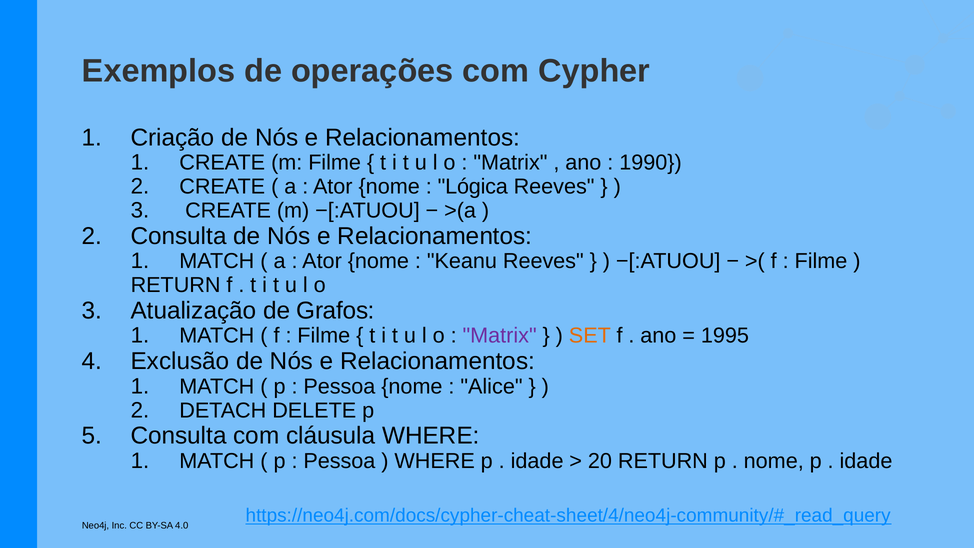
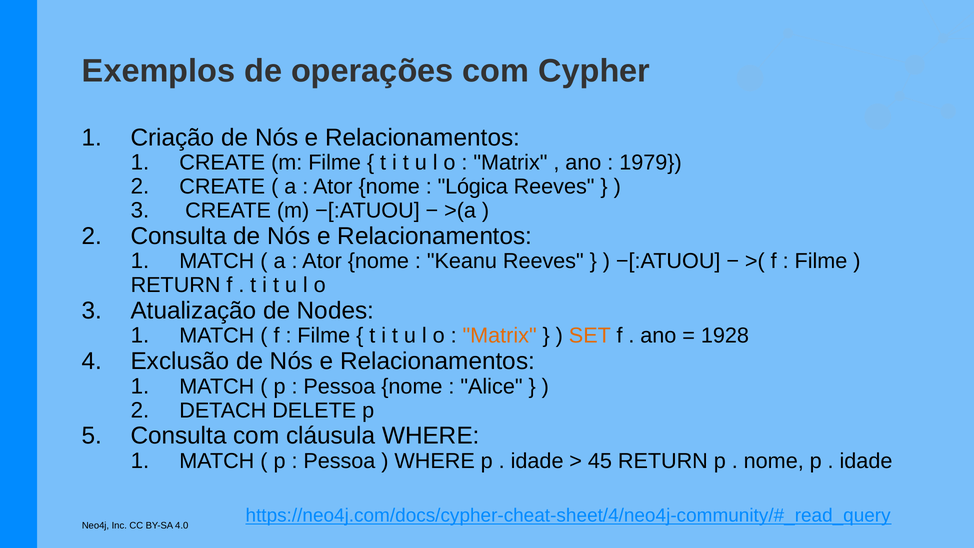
1990: 1990 -> 1979
Grafos: Grafos -> Nodes
Matrix at (500, 336) colour: purple -> orange
1995: 1995 -> 1928
20: 20 -> 45
